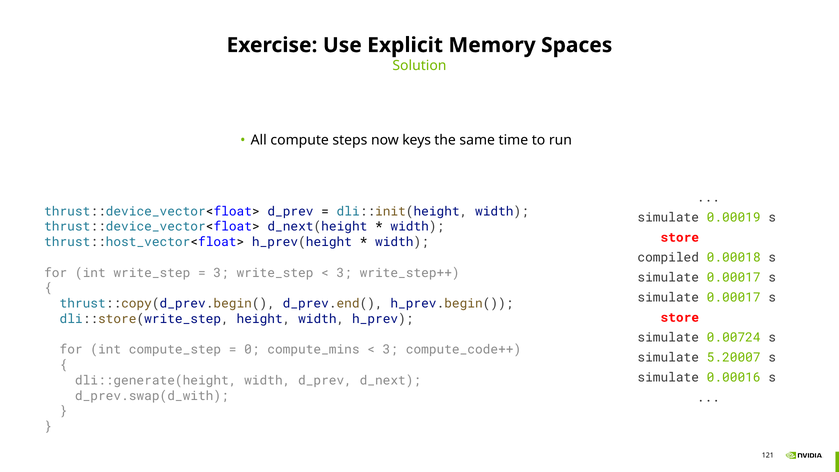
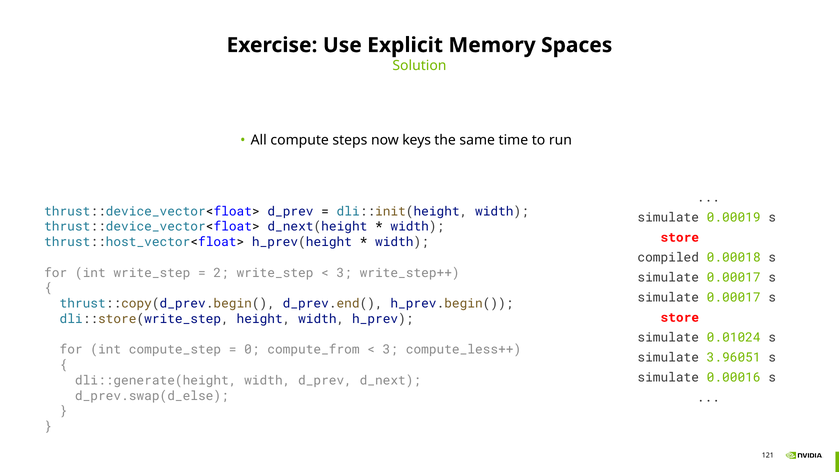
3 at (221, 273): 3 -> 2
0.00724: 0.00724 -> 0.01024
compute_mins: compute_mins -> compute_from
compute_code++: compute_code++ -> compute_less++
5.20007: 5.20007 -> 3.96051
d_prev.swap(d_with: d_prev.swap(d_with -> d_prev.swap(d_else
